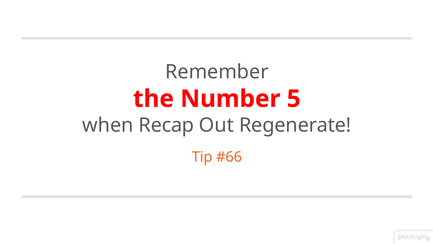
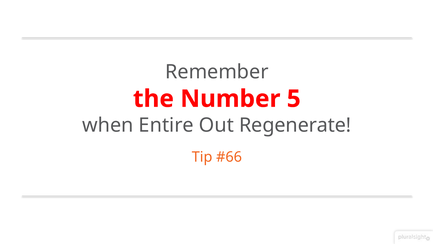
Recap: Recap -> Entire
